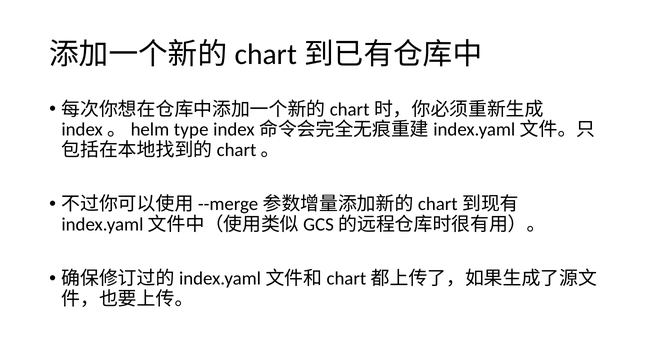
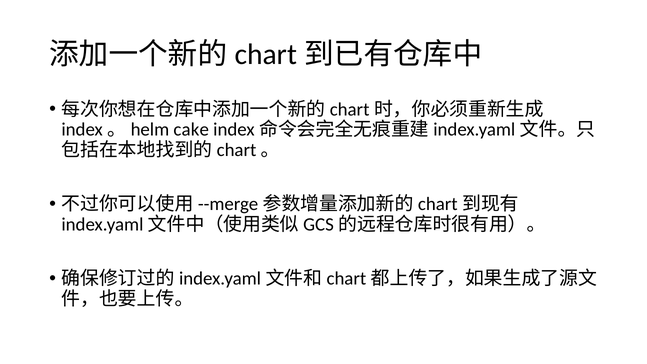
type: type -> cake
